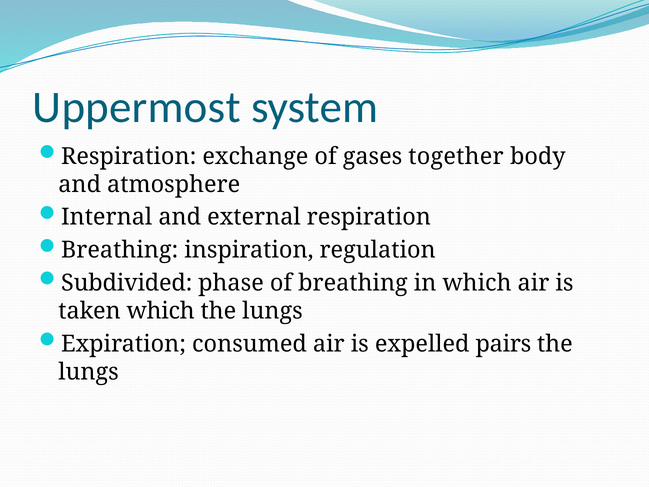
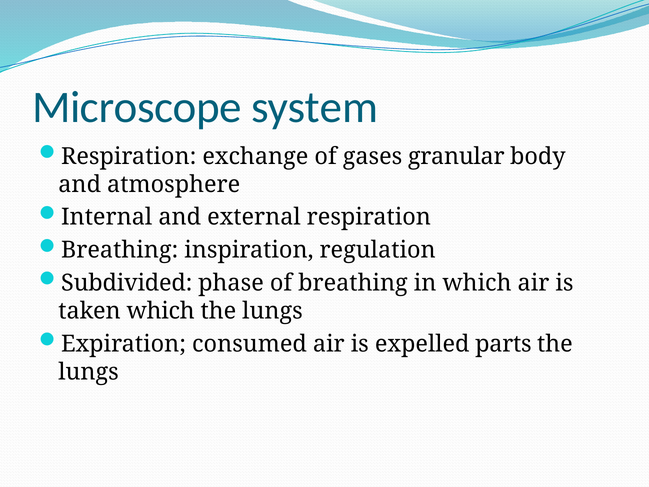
Uppermost: Uppermost -> Microscope
together: together -> granular
pairs: pairs -> parts
